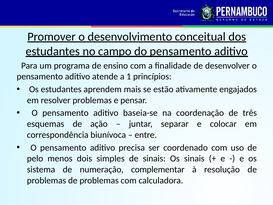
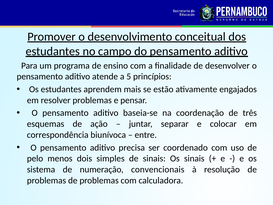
1: 1 -> 5
complementar: complementar -> convencionais
